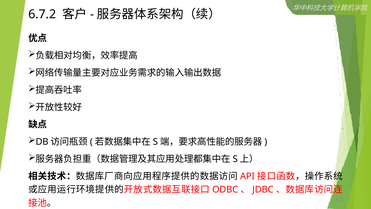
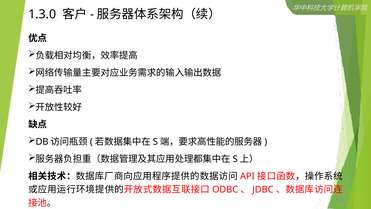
6.7.2: 6.7.2 -> 1.3.0
